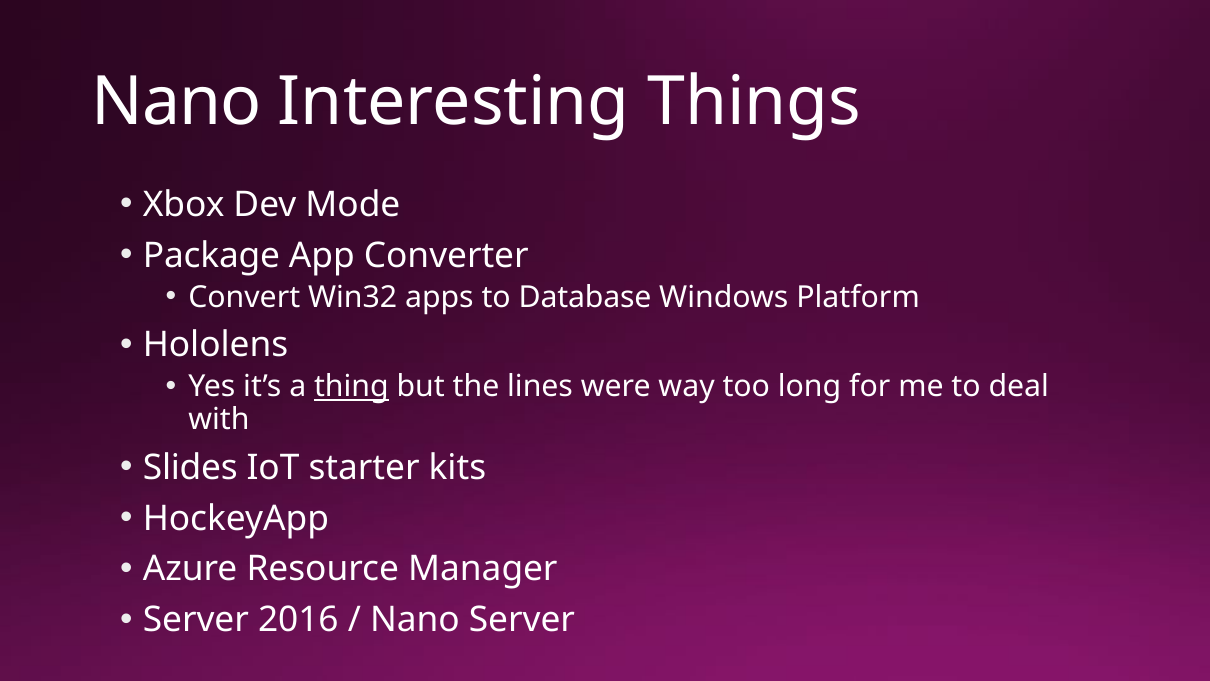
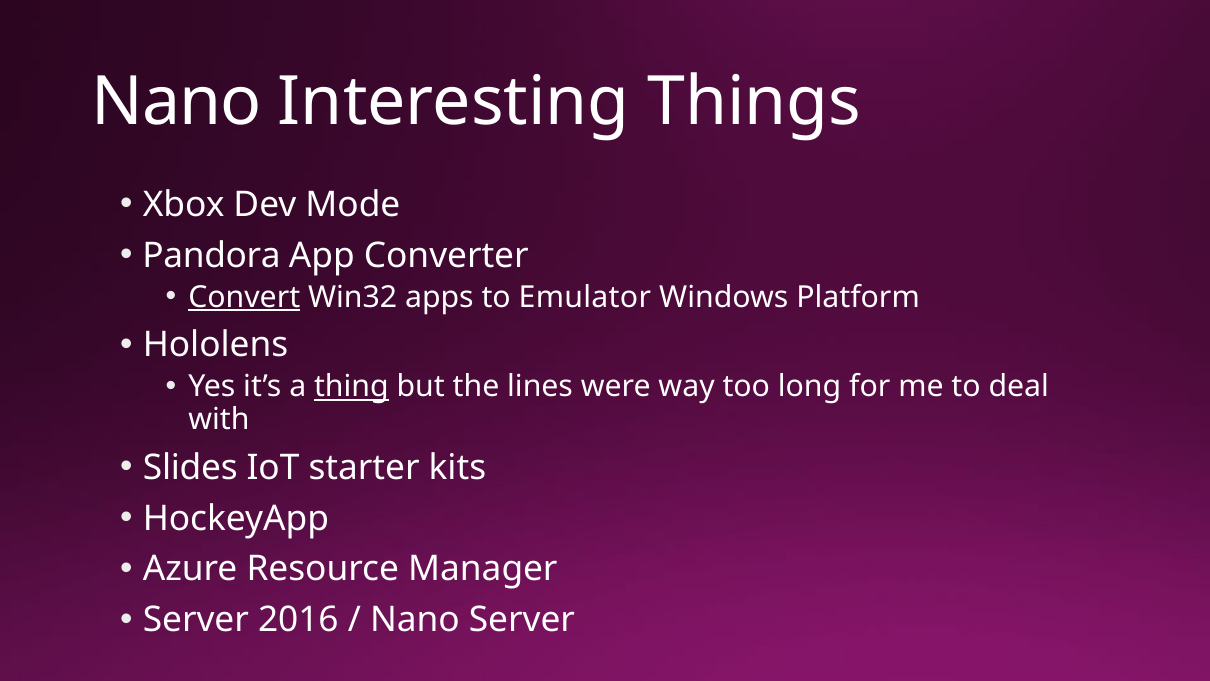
Package: Package -> Pandora
Convert underline: none -> present
Database: Database -> Emulator
